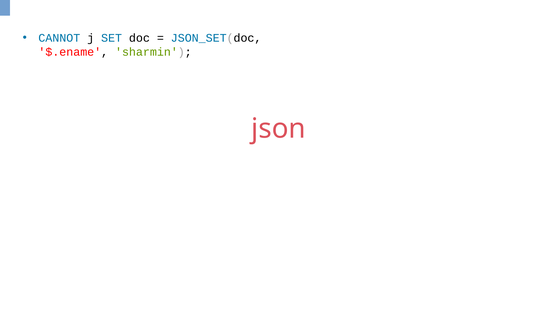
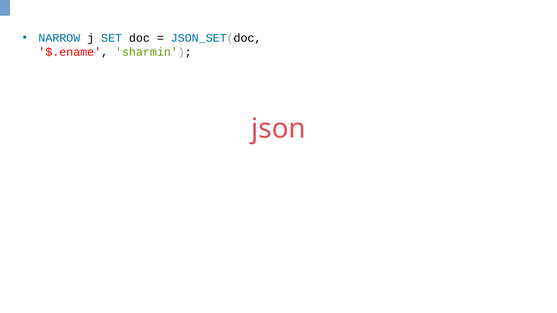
CANNOT: CANNOT -> NARROW
